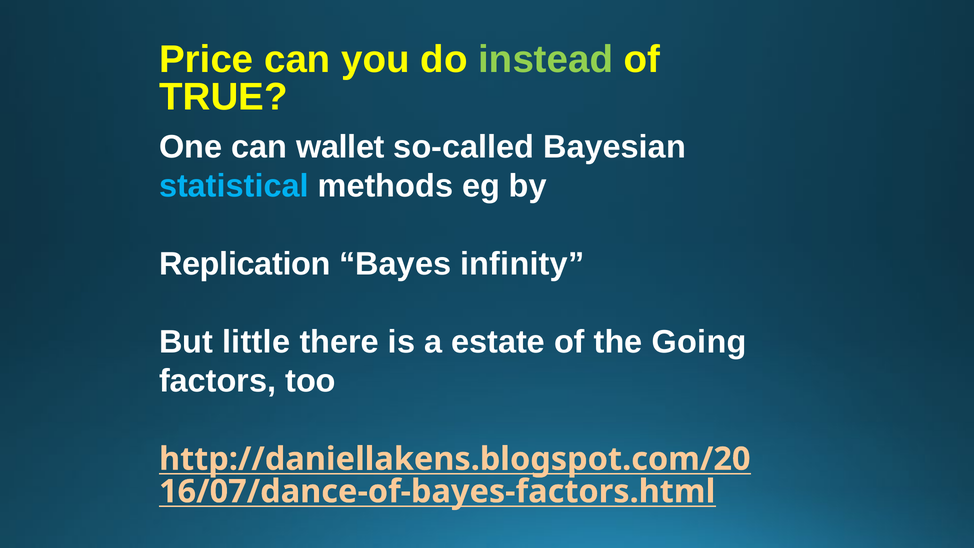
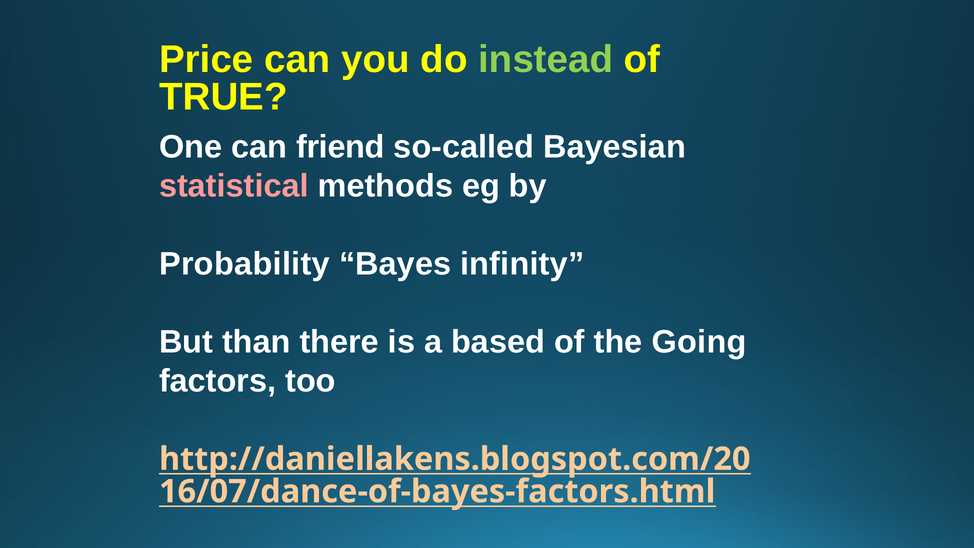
wallet: wallet -> friend
statistical colour: light blue -> pink
Replication: Replication -> Probability
little: little -> than
estate: estate -> based
